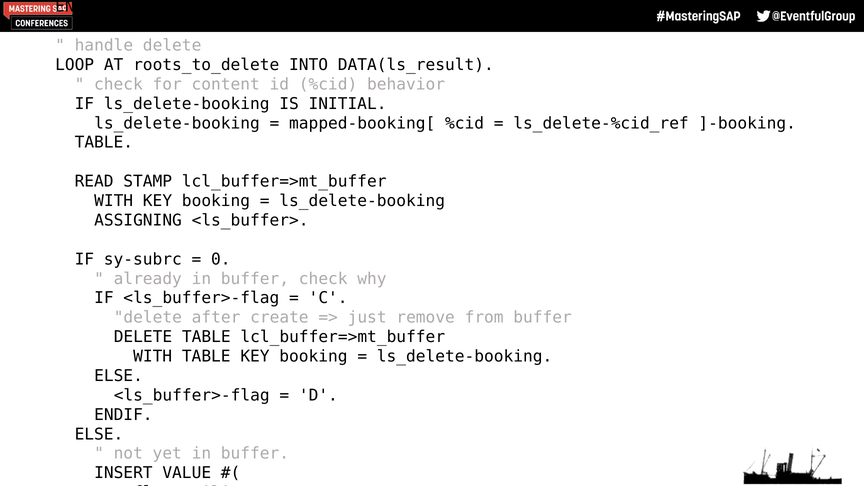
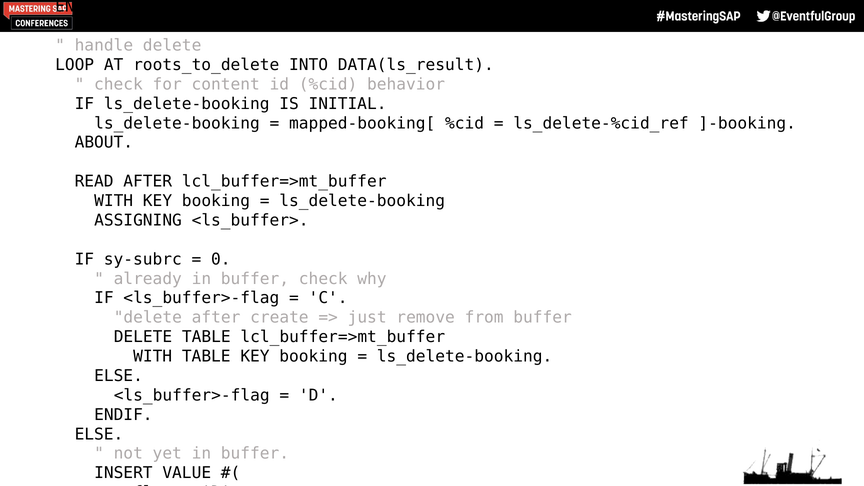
TABLE at (104, 143): TABLE -> ABOUT
READ STAMP: STAMP -> AFTER
